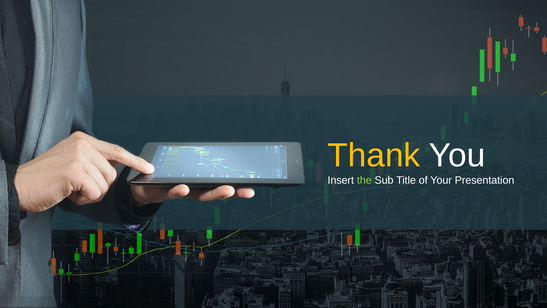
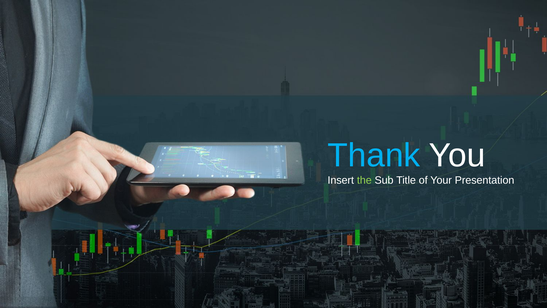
Thank colour: yellow -> light blue
